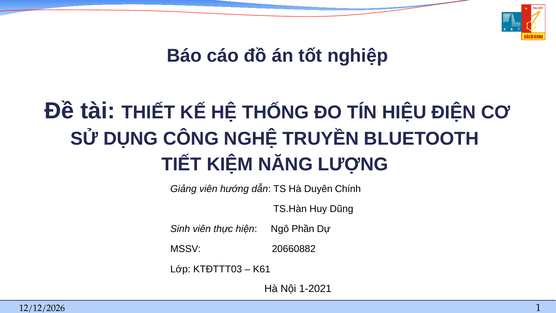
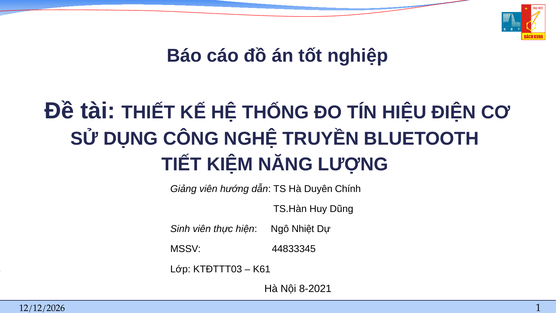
Phần: Phần -> Nhiệt
20660882: 20660882 -> 44833345
1-2021: 1-2021 -> 8-2021
